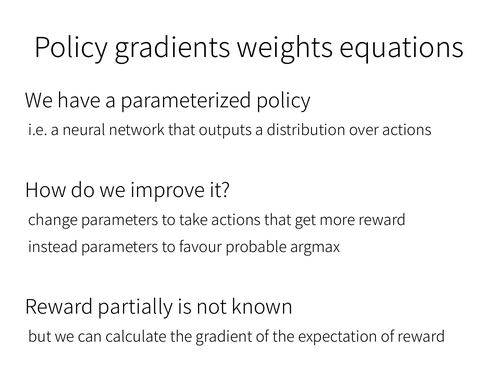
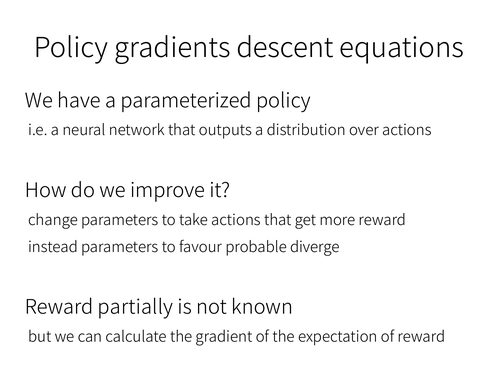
weights: weights -> descent
argmax: argmax -> diverge
